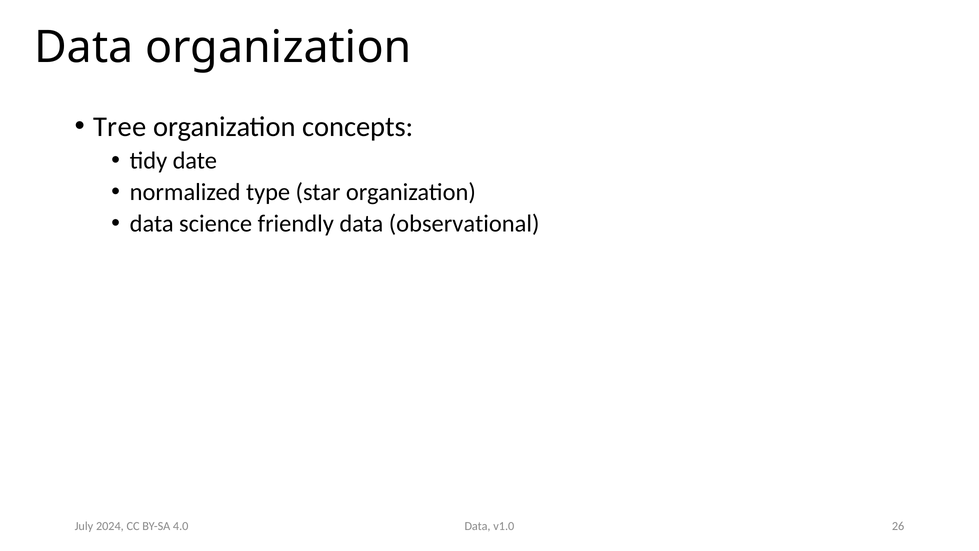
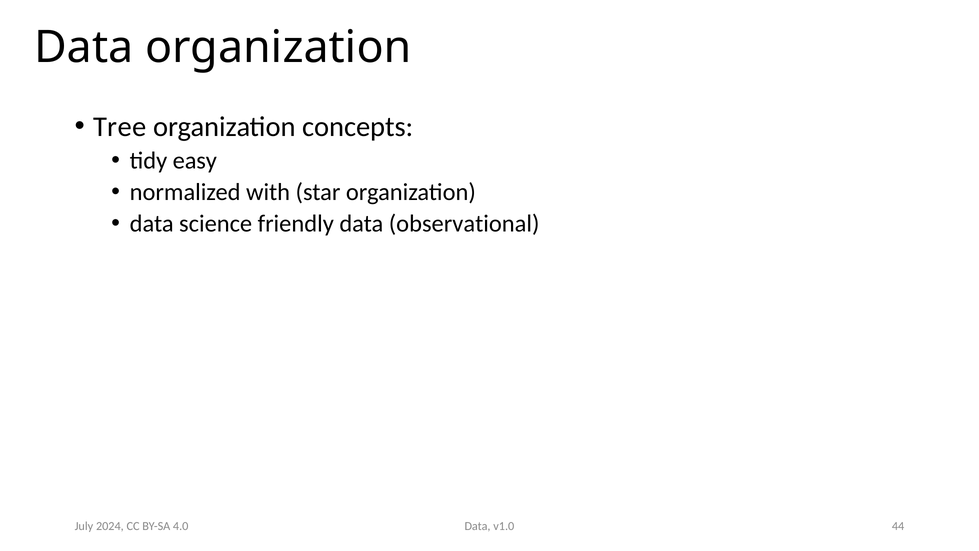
date: date -> easy
type: type -> with
26: 26 -> 44
